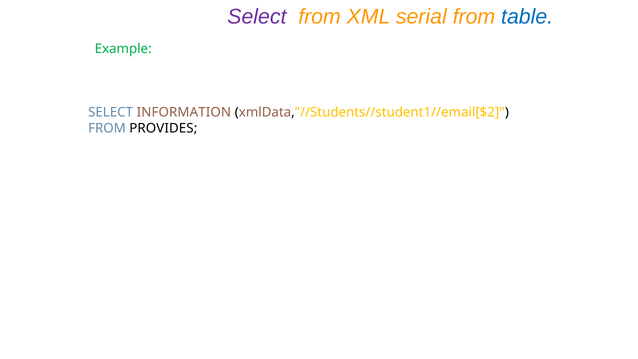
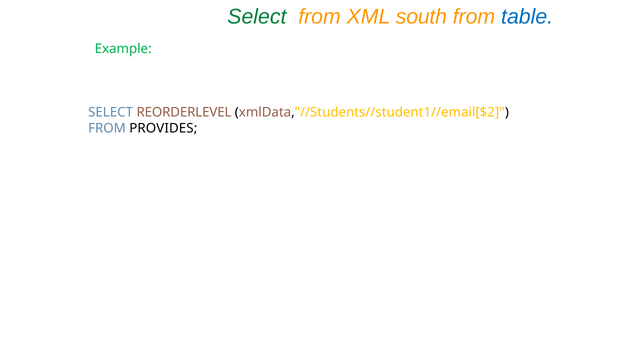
Select at (257, 17) colour: purple -> green
serial: serial -> south
INFORMATION: INFORMATION -> REORDERLEVEL
